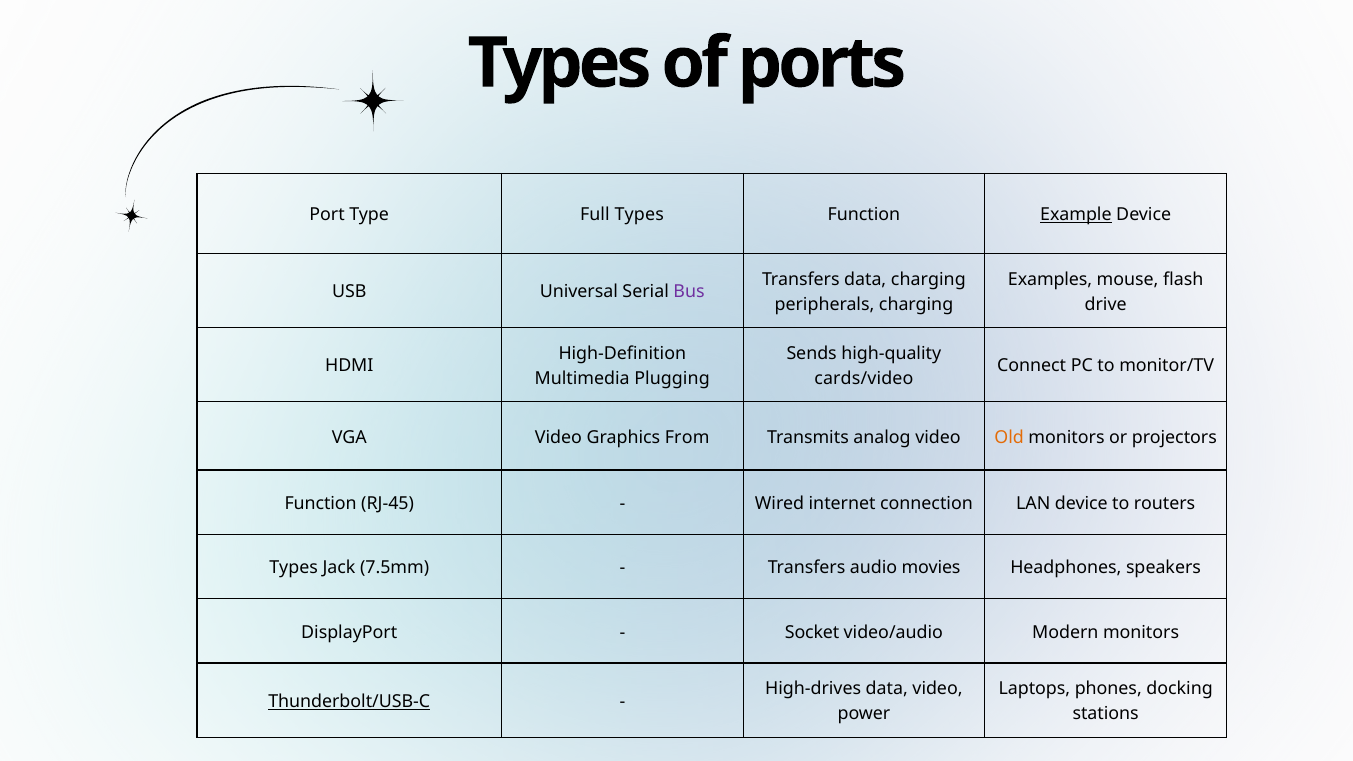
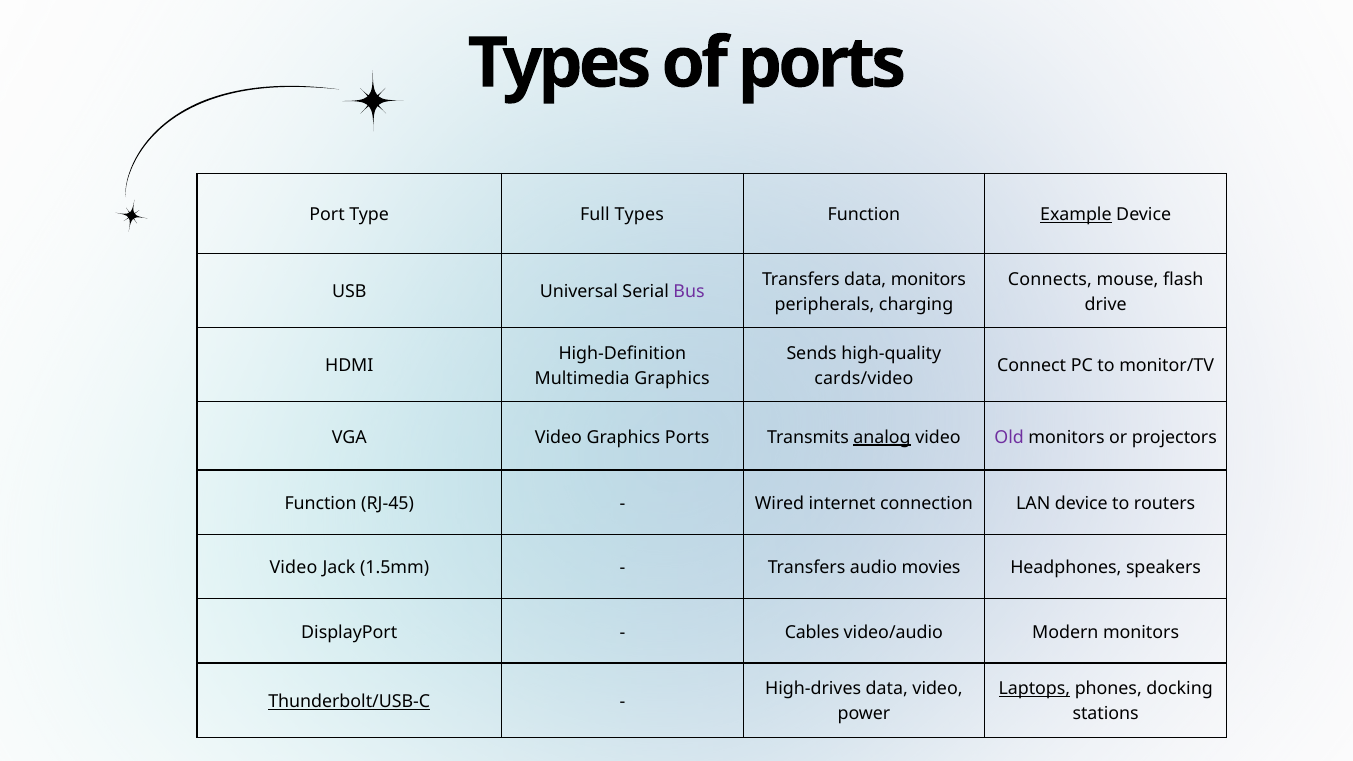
data charging: charging -> monitors
Examples: Examples -> Connects
Multimedia Plugging: Plugging -> Graphics
Graphics From: From -> Ports
analog underline: none -> present
Old colour: orange -> purple
Types at (294, 568): Types -> Video
7.5mm: 7.5mm -> 1.5mm
Socket: Socket -> Cables
Laptops underline: none -> present
